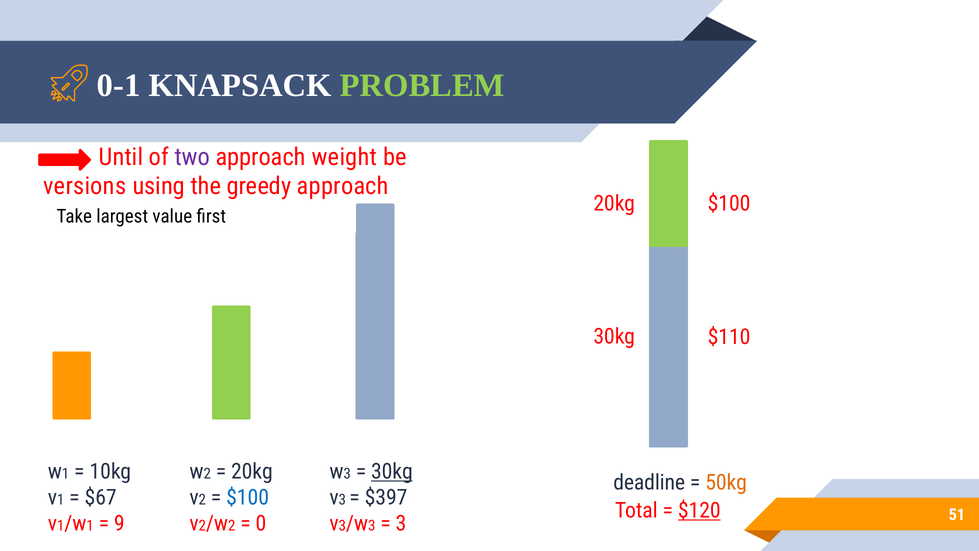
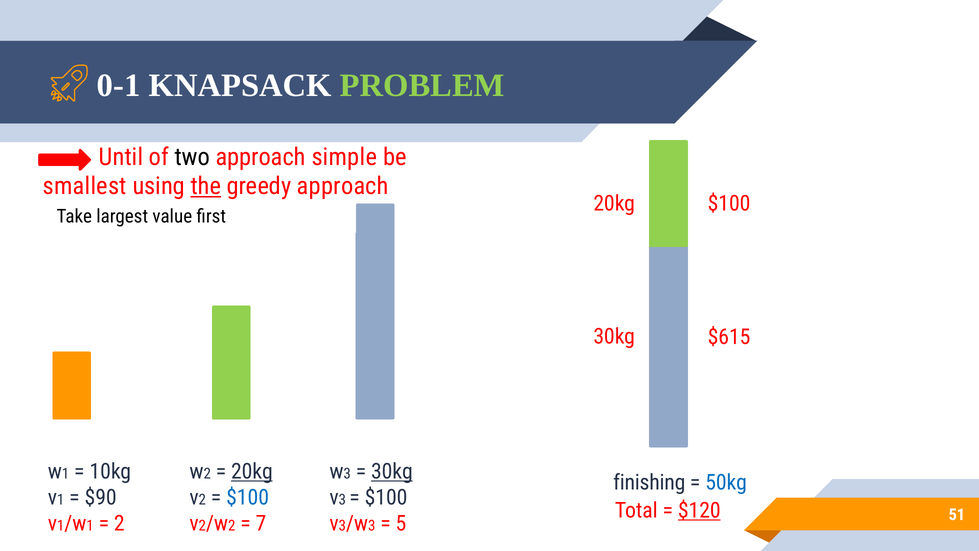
two colour: purple -> black
weight: weight -> simple
versions: versions -> smallest
the underline: none -> present
$110: $110 -> $615
20kg at (252, 471) underline: none -> present
deadline: deadline -> finishing
50kg colour: orange -> blue
$67: $67 -> $90
$397 at (386, 497): $397 -> $100
9 at (119, 523): 9 -> 2
0: 0 -> 7
3 at (401, 523): 3 -> 5
